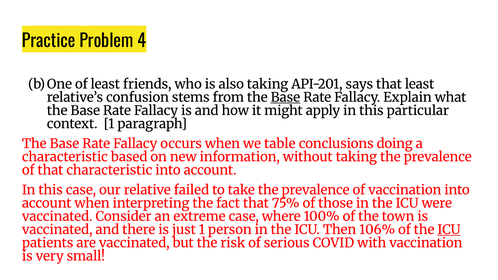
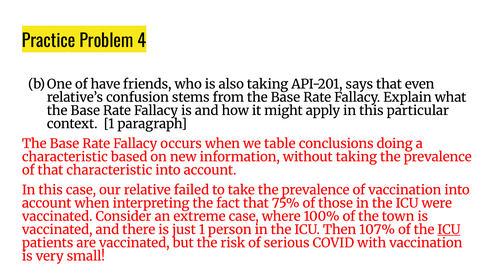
of least: least -> have
that least: least -> even
Base at (285, 97) underline: present -> none
106%: 106% -> 107%
